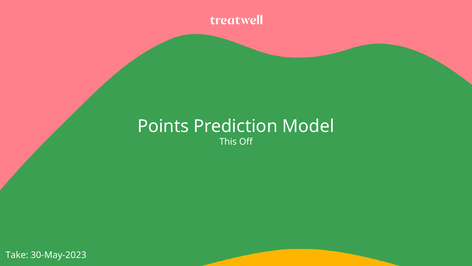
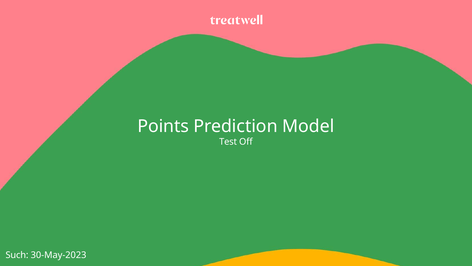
This: This -> Test
Take: Take -> Such
